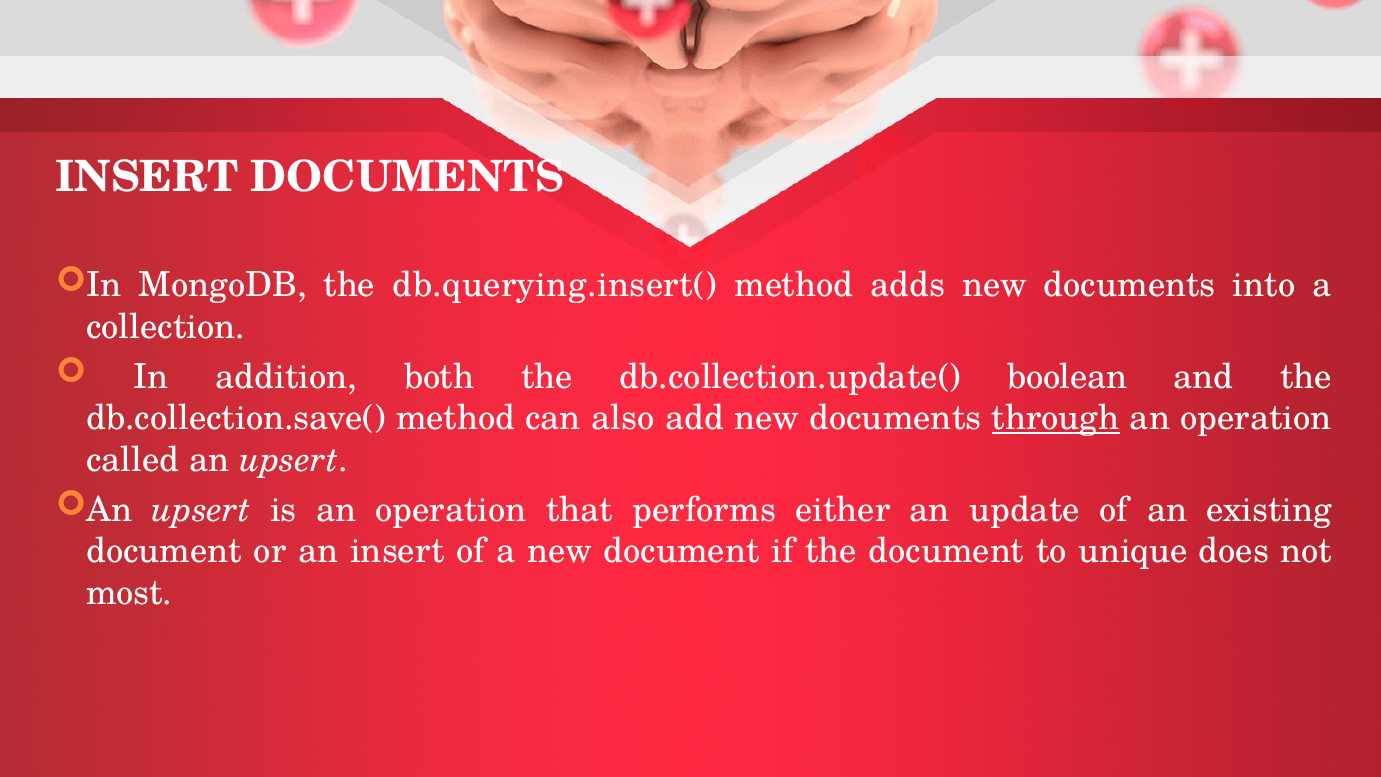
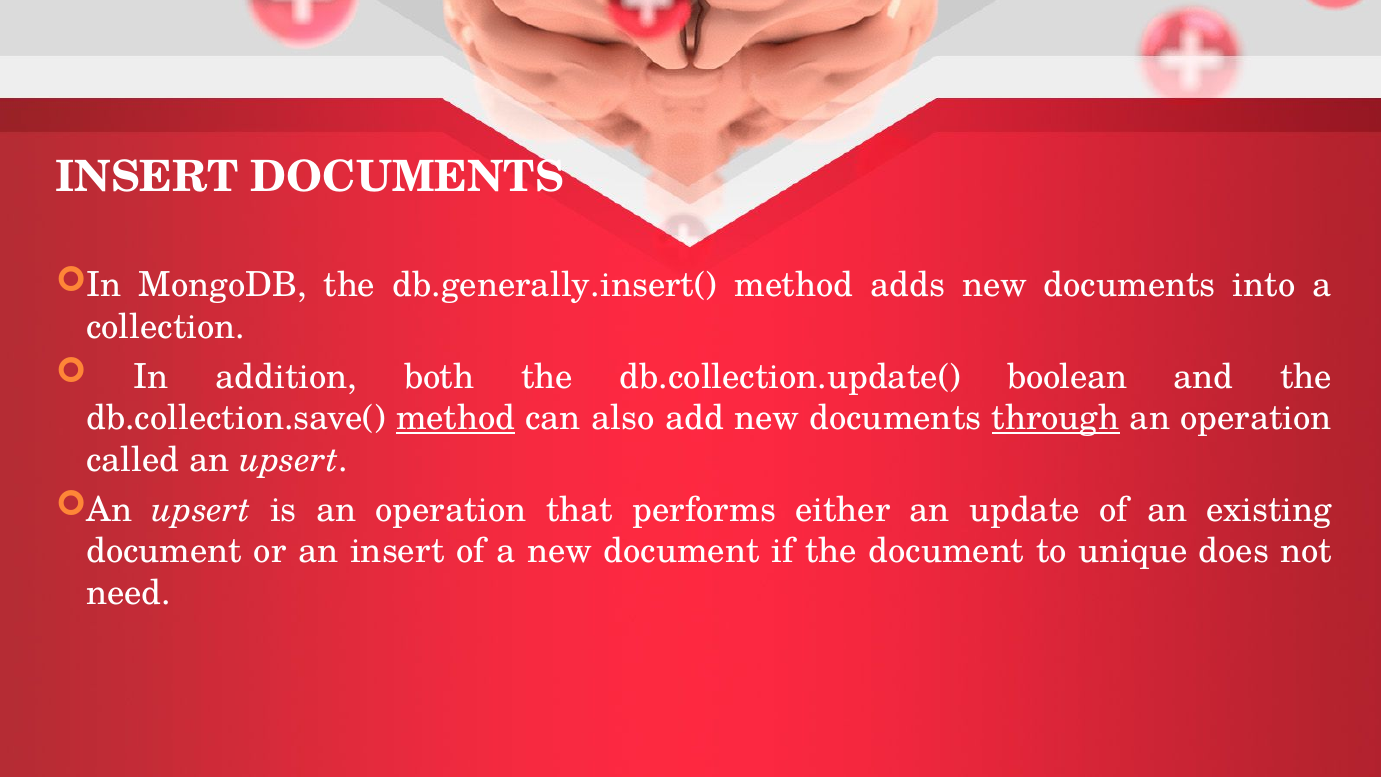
db.querying.insert(: db.querying.insert( -> db.generally.insert(
method at (456, 418) underline: none -> present
most: most -> need
